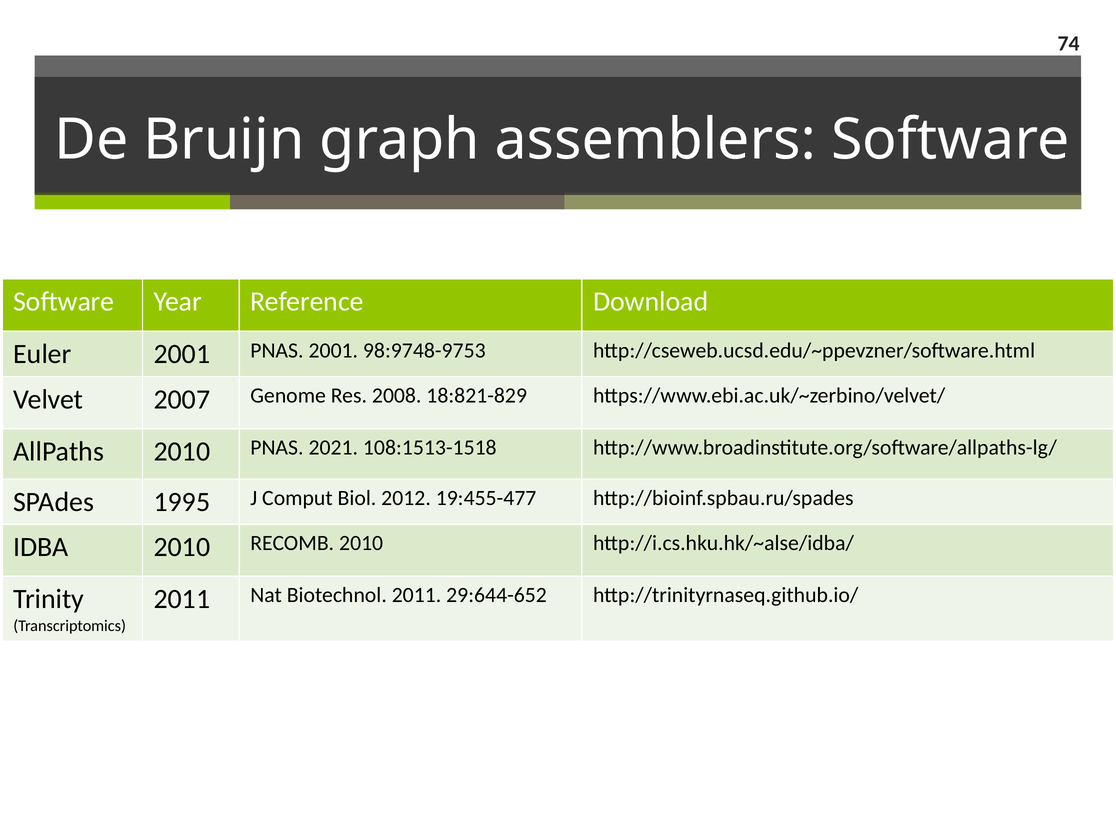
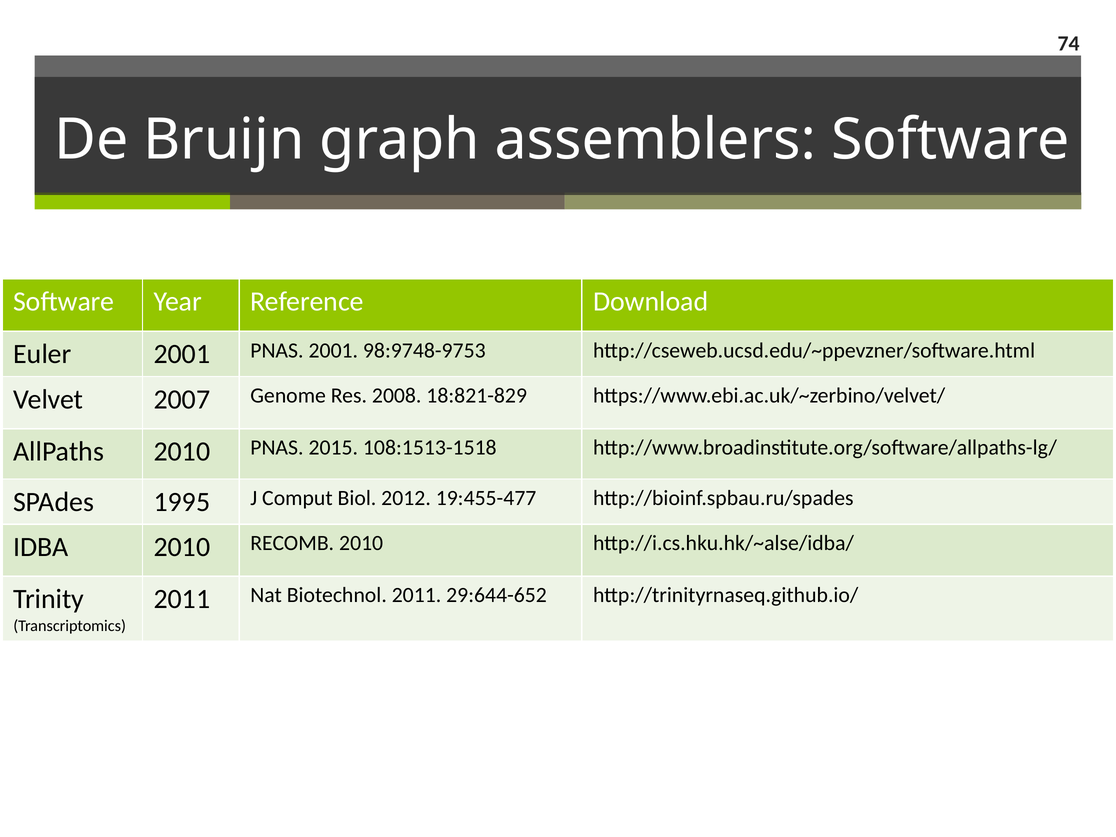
2021: 2021 -> 2015
